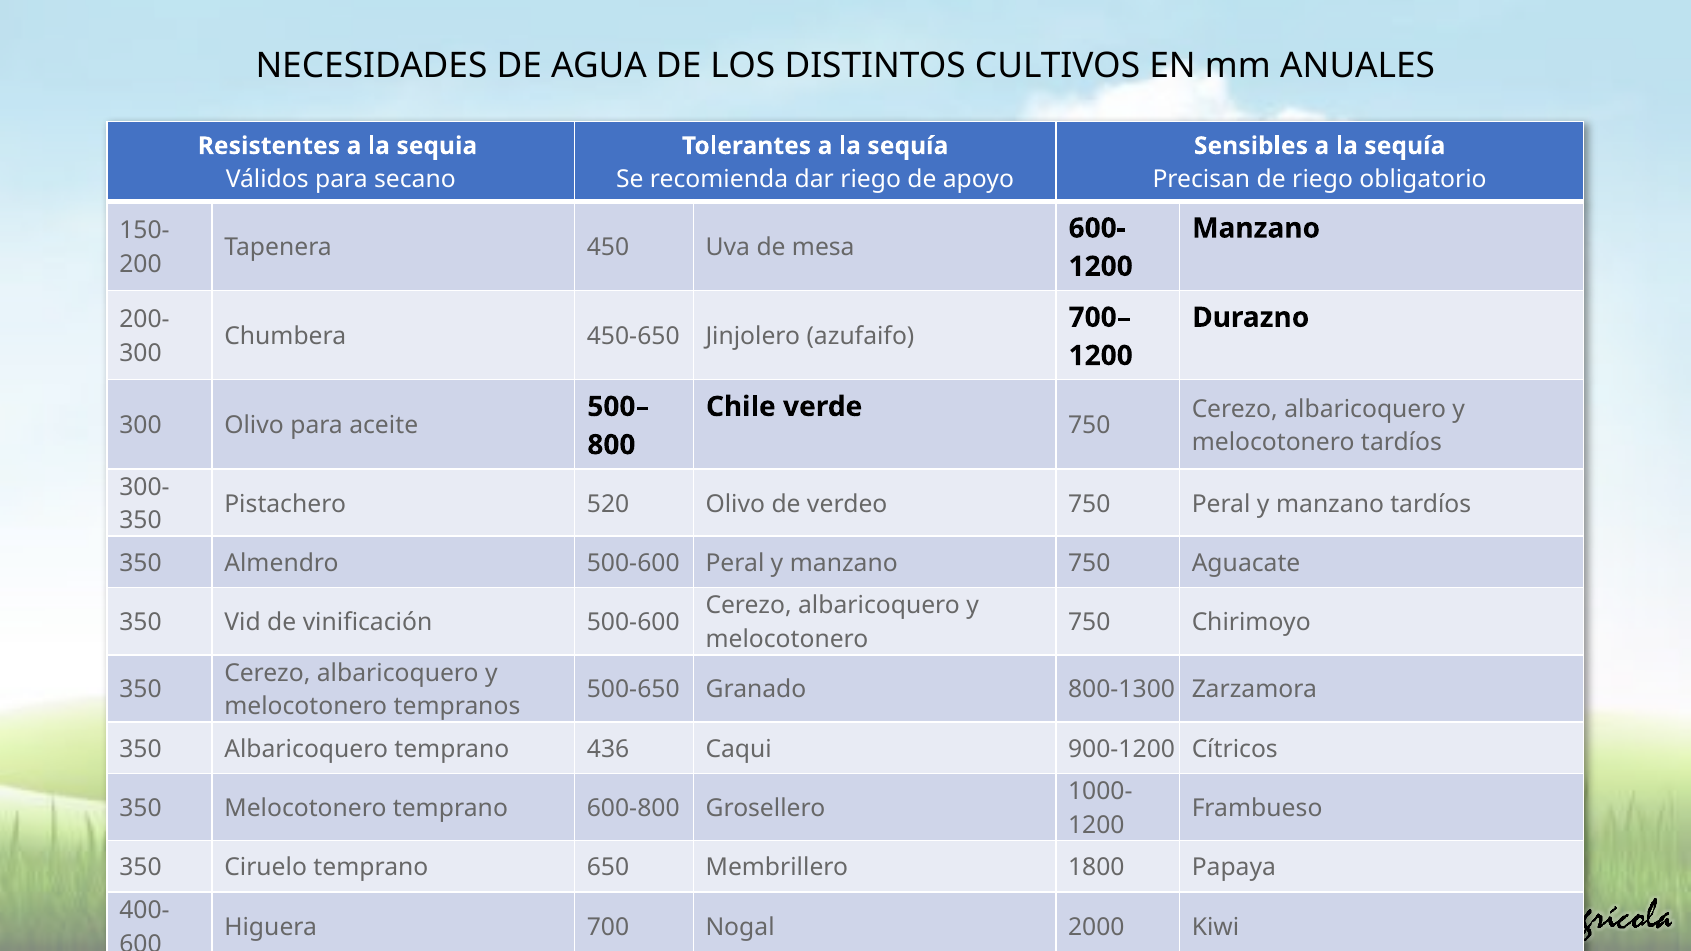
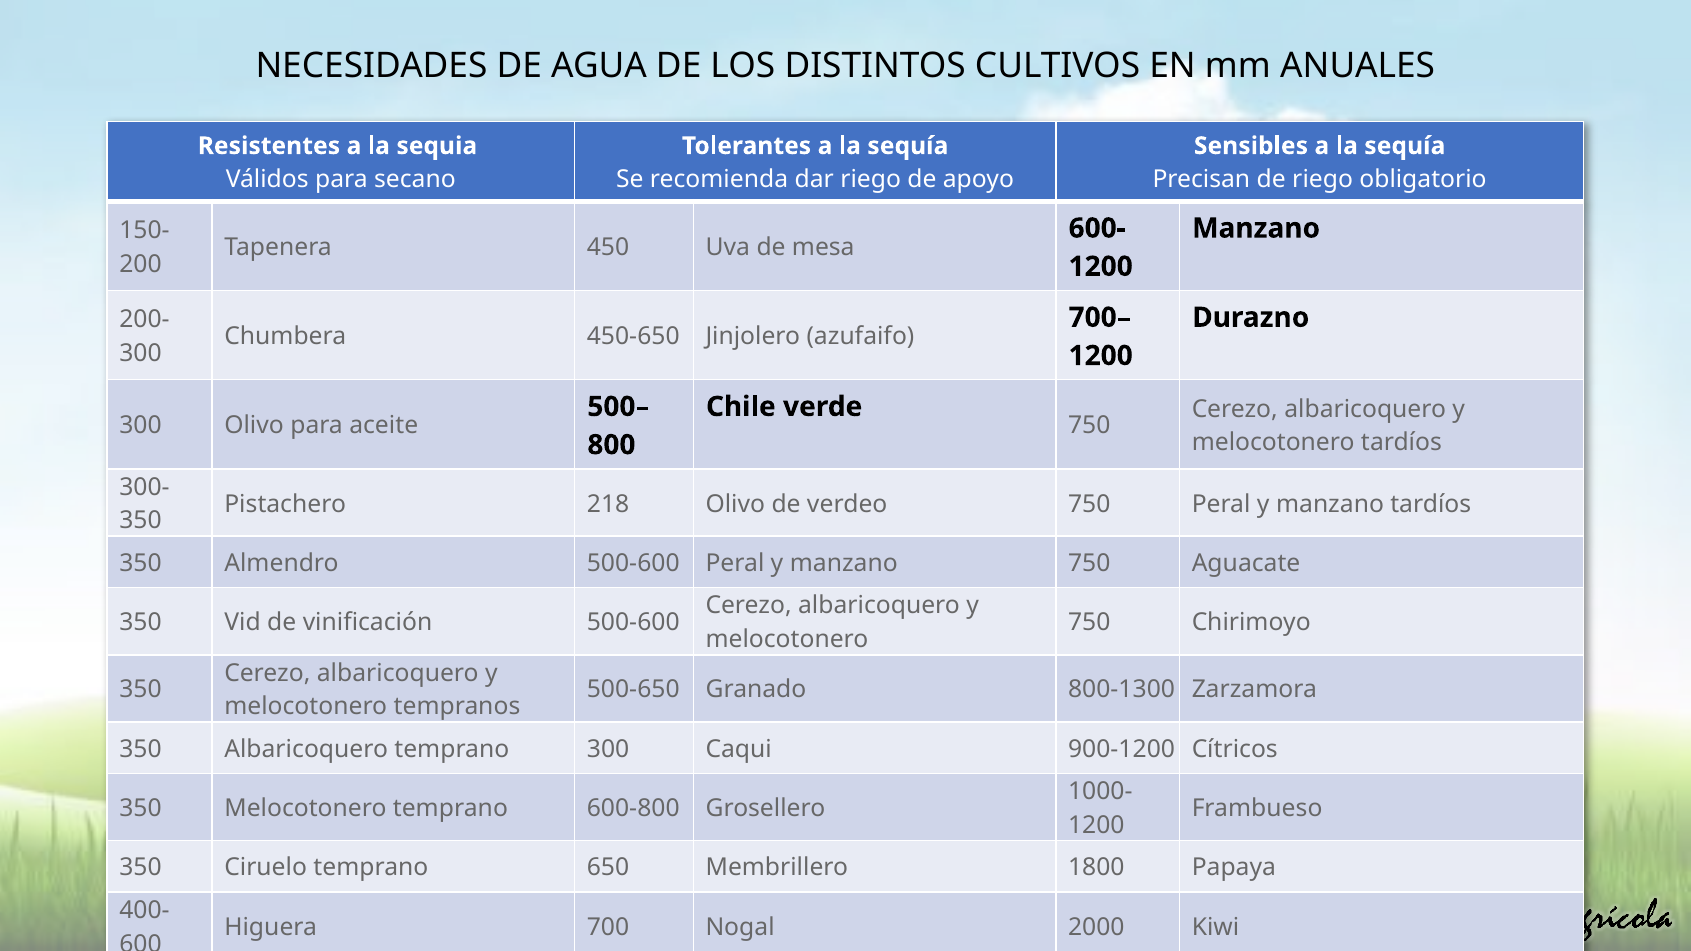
520: 520 -> 218
temprano 436: 436 -> 300
